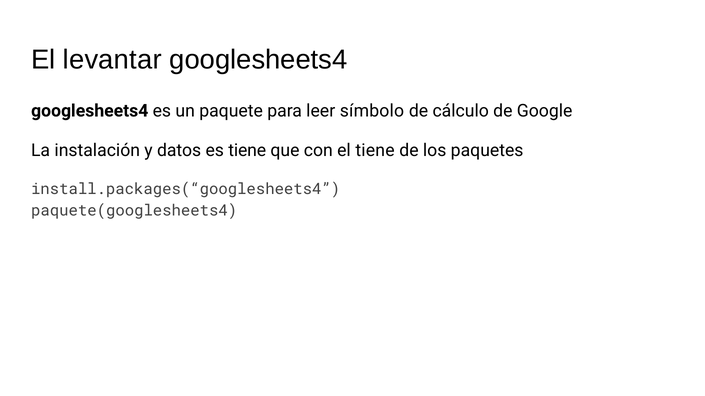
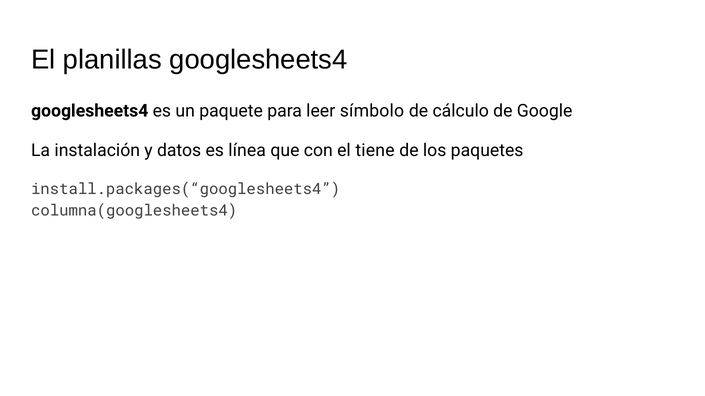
levantar: levantar -> planillas
es tiene: tiene -> línea
paquete(googlesheets4: paquete(googlesheets4 -> columna(googlesheets4
